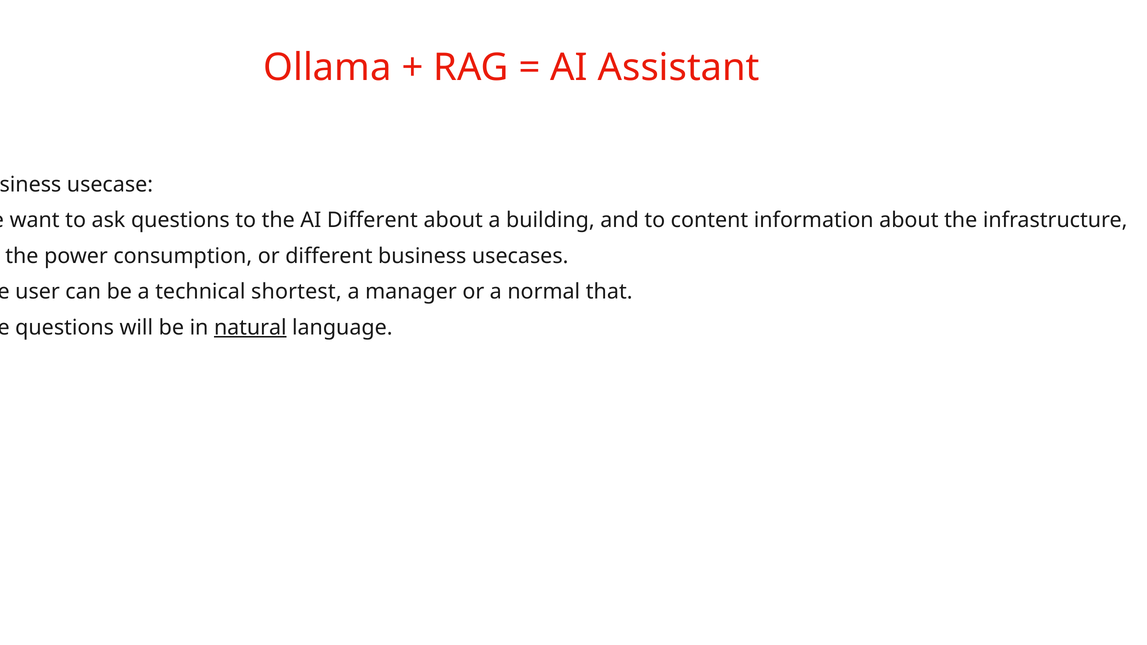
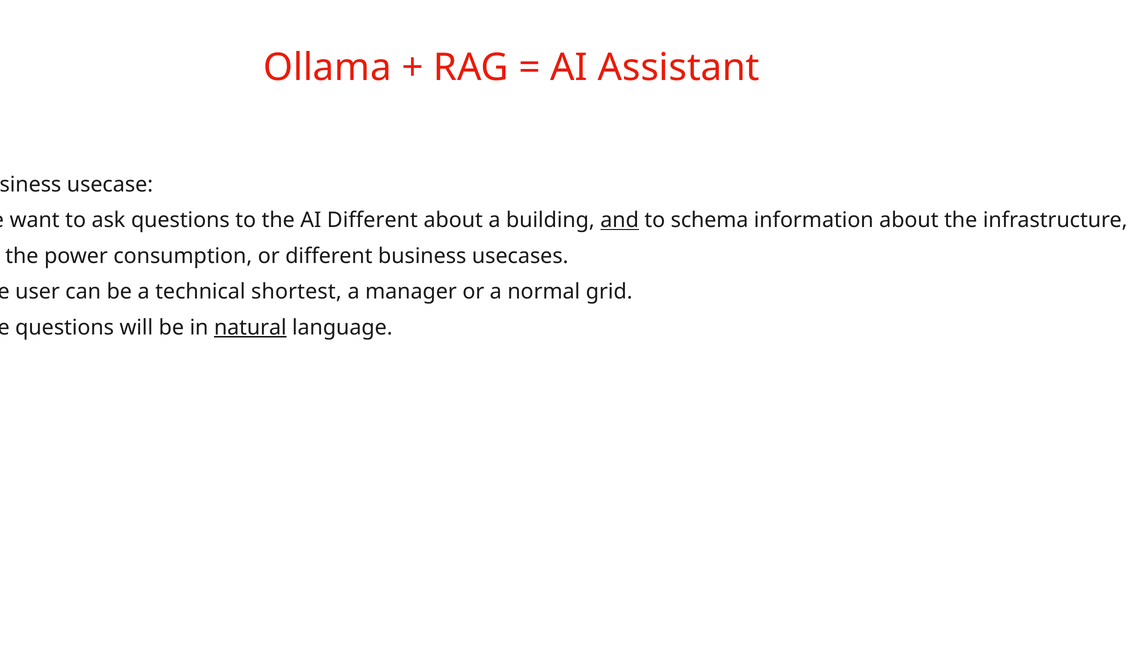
and underline: none -> present
content: content -> schema
that: that -> grid
